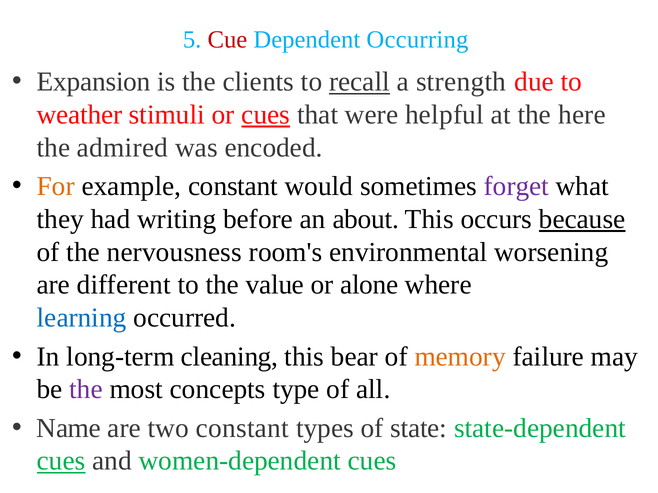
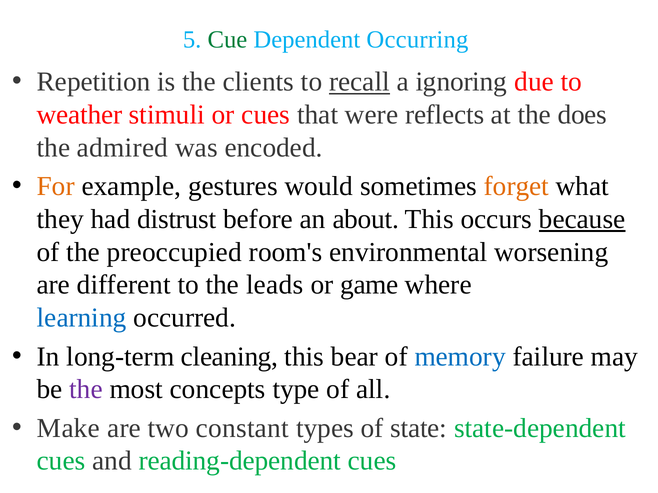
Cue colour: red -> green
Expansion: Expansion -> Repetition
strength: strength -> ignoring
cues at (266, 115) underline: present -> none
helpful: helpful -> reflects
here: here -> does
example constant: constant -> gestures
forget colour: purple -> orange
writing: writing -> distrust
nervousness: nervousness -> preoccupied
value: value -> leads
alone: alone -> game
memory colour: orange -> blue
Name: Name -> Make
cues at (61, 461) underline: present -> none
women-dependent: women-dependent -> reading-dependent
